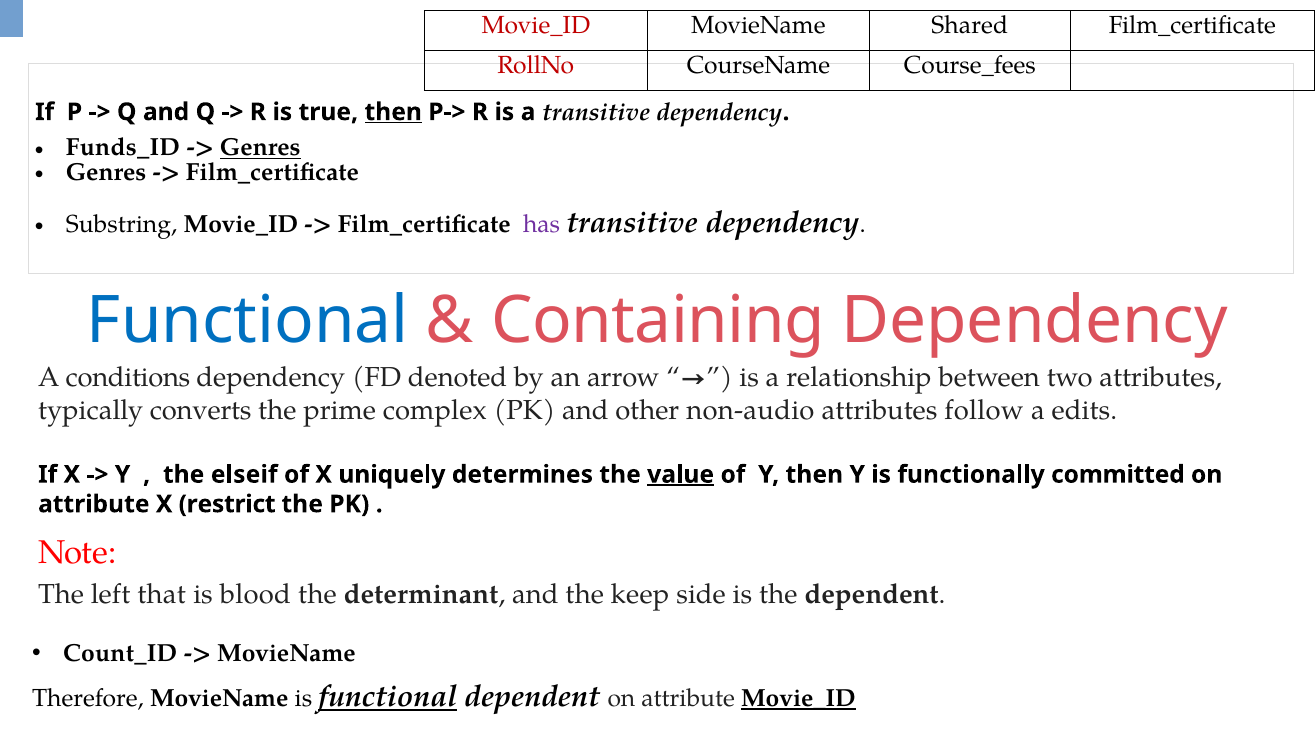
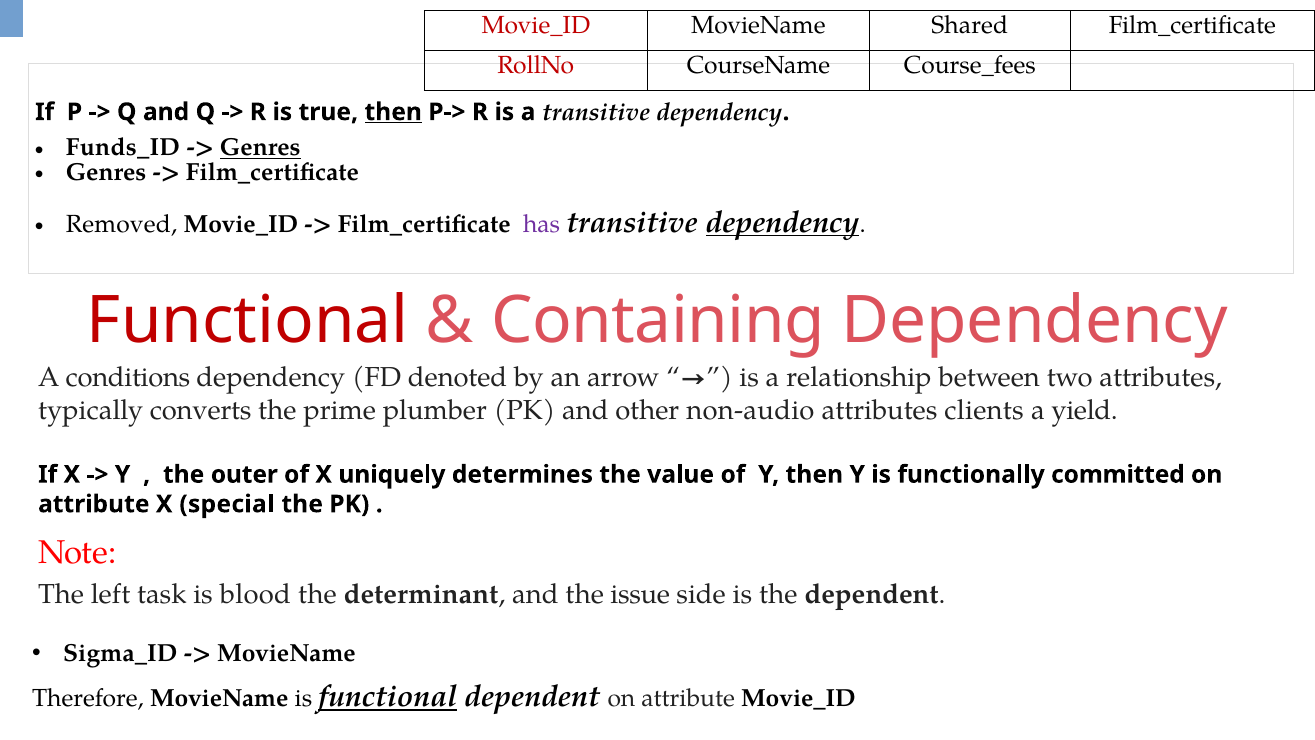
Substring: Substring -> Removed
dependency at (782, 222) underline: none -> present
Functional at (248, 320) colour: blue -> red
complex: complex -> plumber
follow: follow -> clients
edits: edits -> yield
elseif: elseif -> outer
value underline: present -> none
restrict: restrict -> special
that: that -> task
keep: keep -> issue
Count_ID: Count_ID -> Sigma_ID
Movie_ID at (798, 698) underline: present -> none
